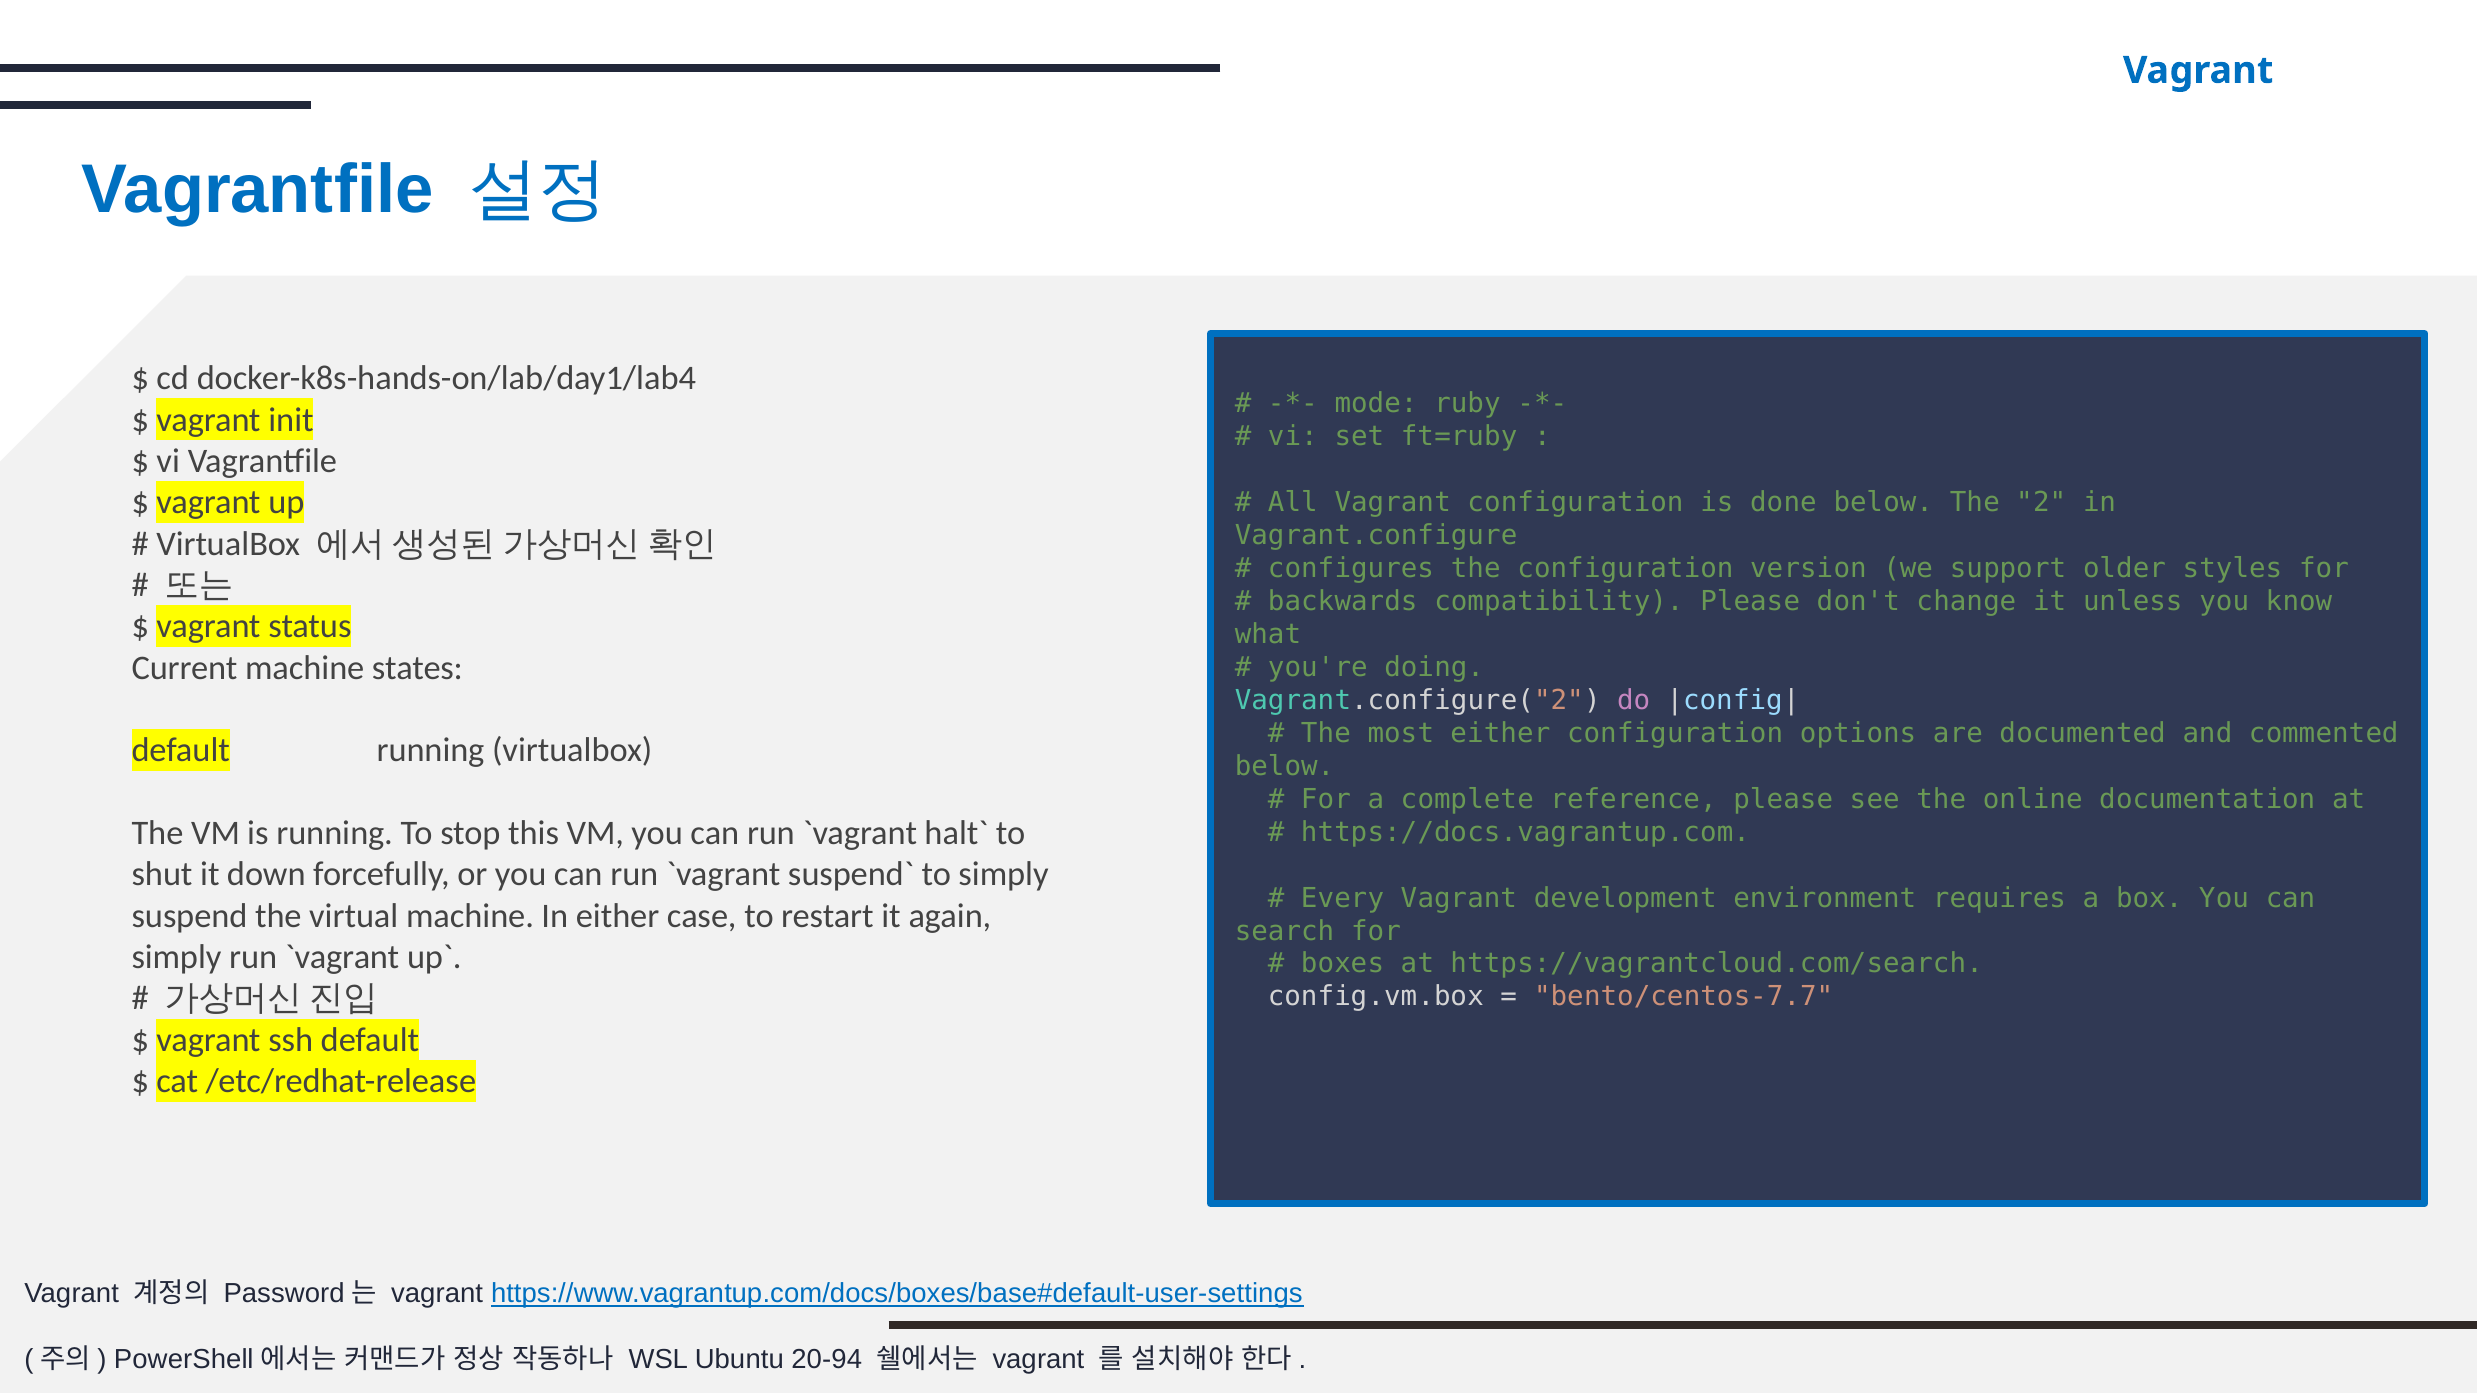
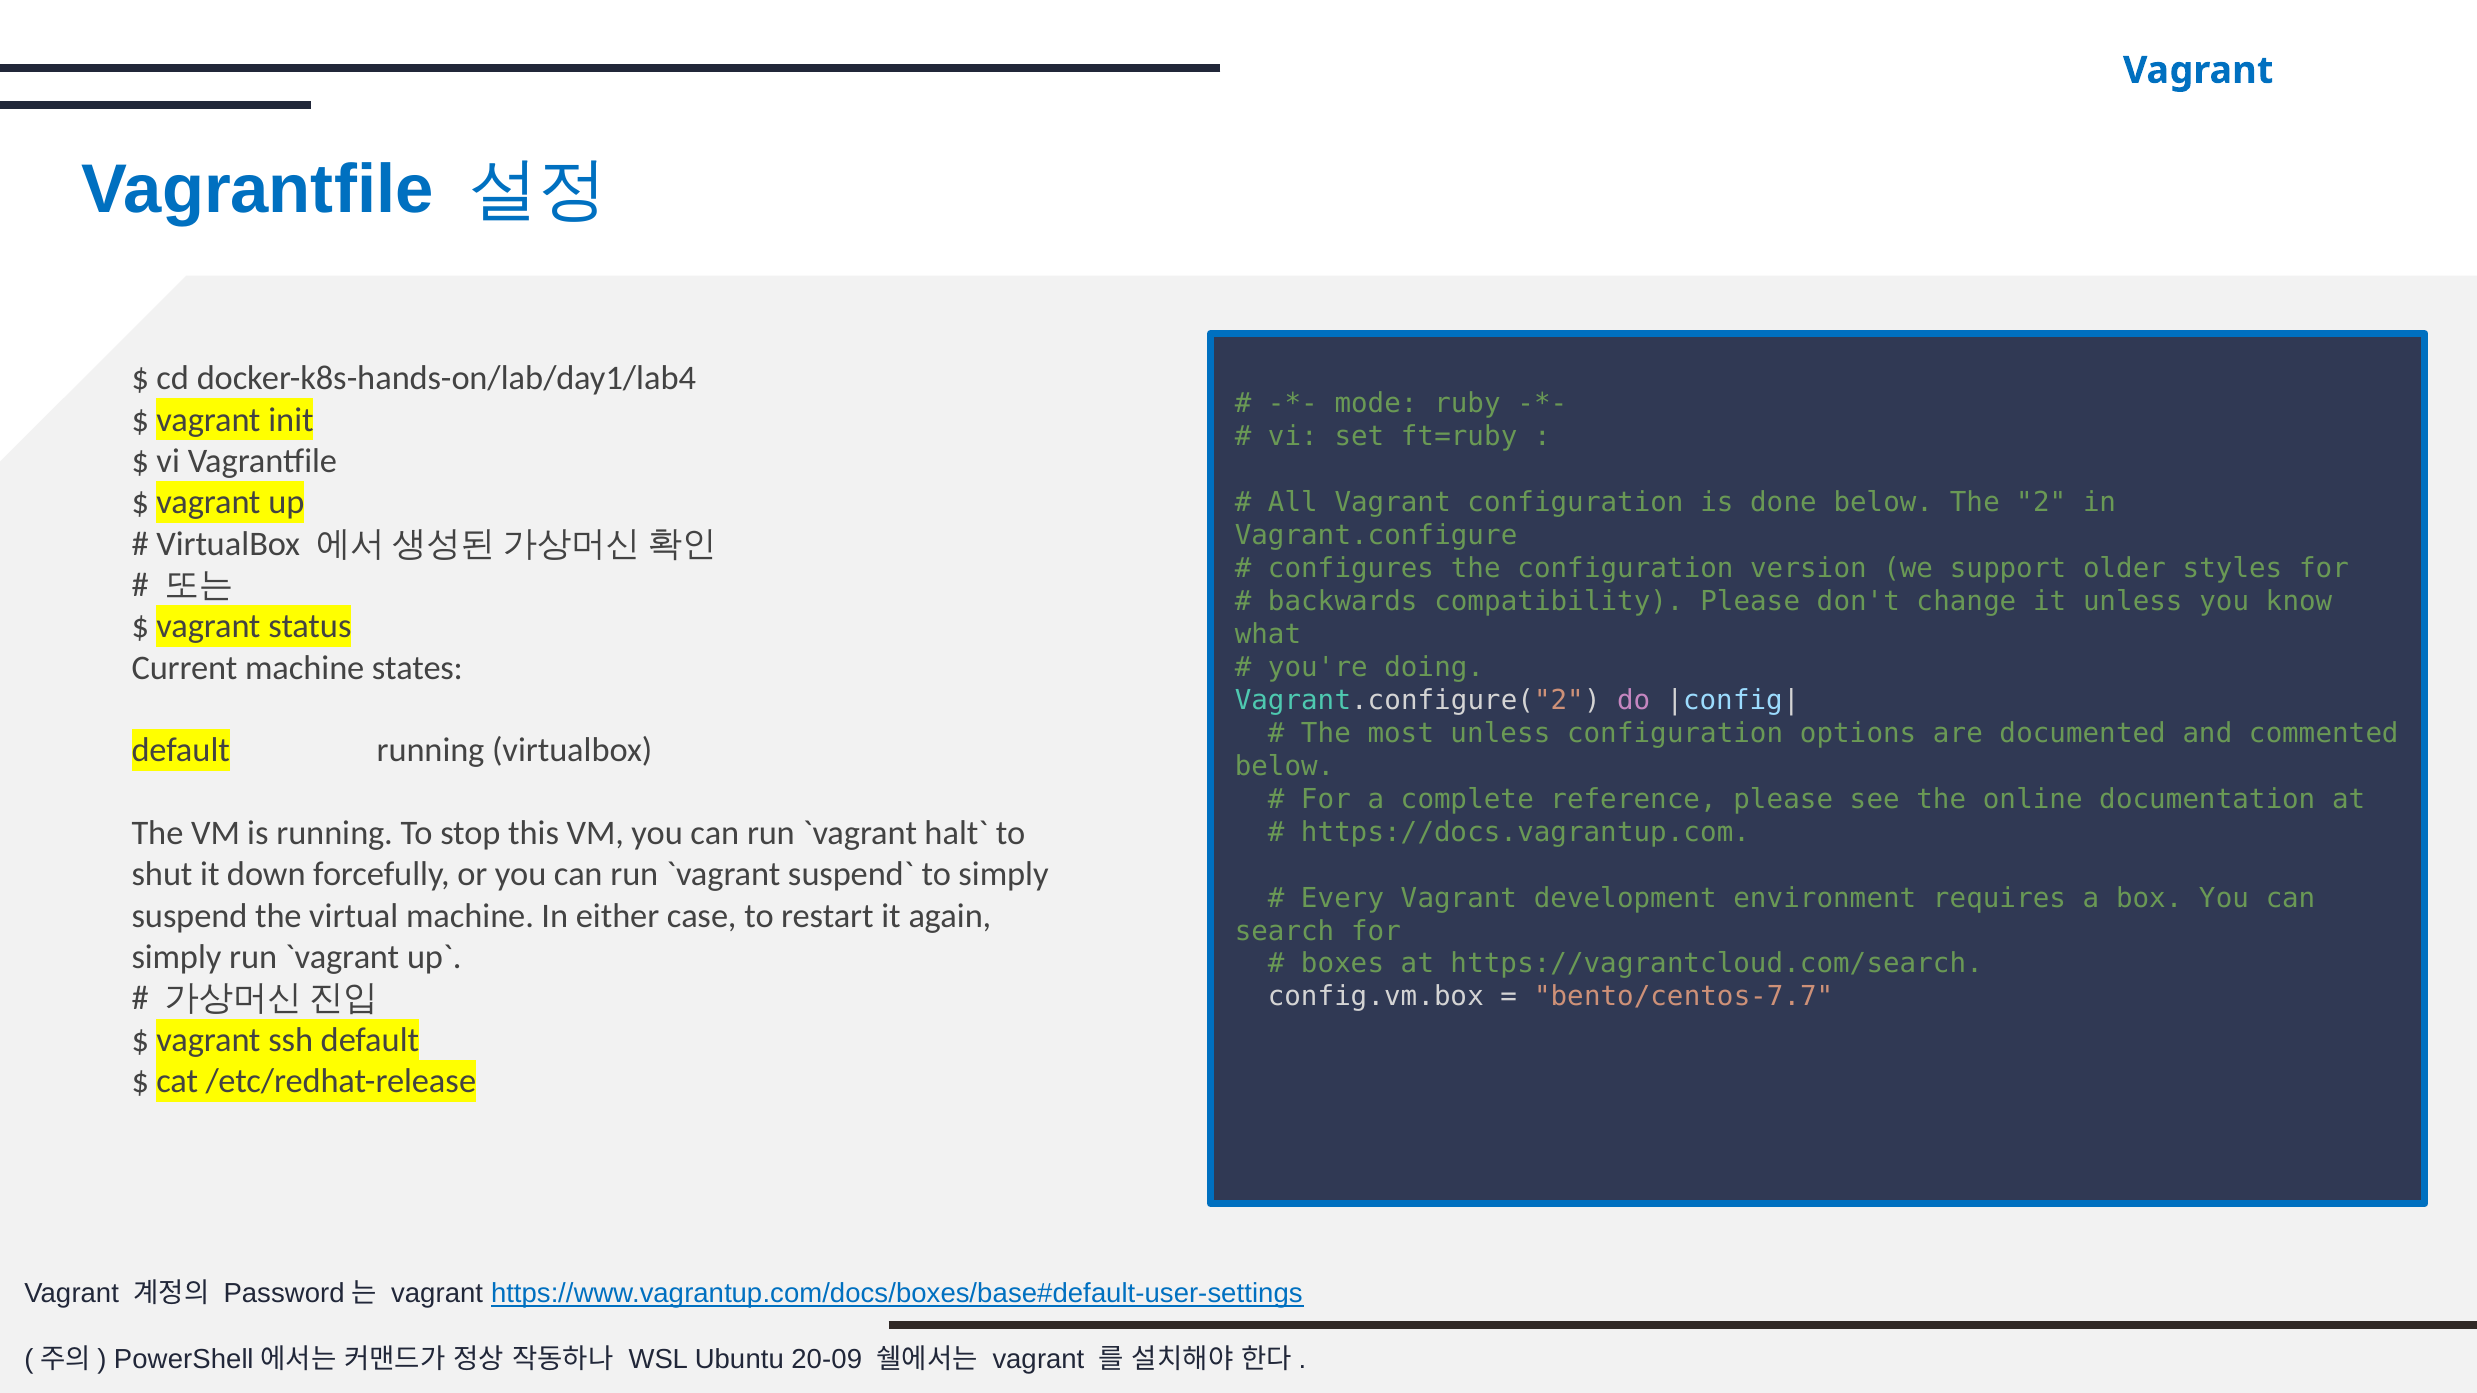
most either: either -> unless
20-94: 20-94 -> 20-09
